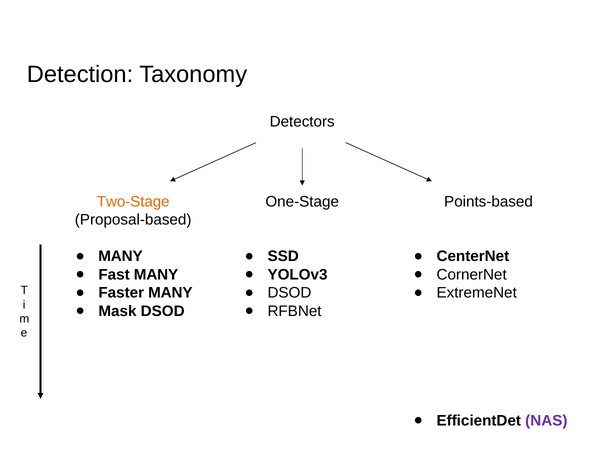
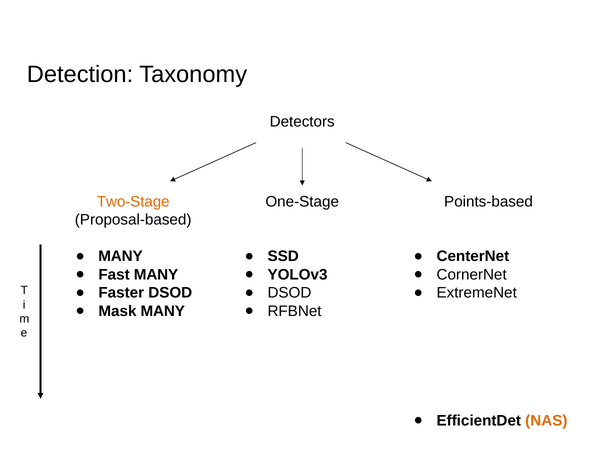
Faster MANY: MANY -> DSOD
Mask DSOD: DSOD -> MANY
NAS colour: purple -> orange
